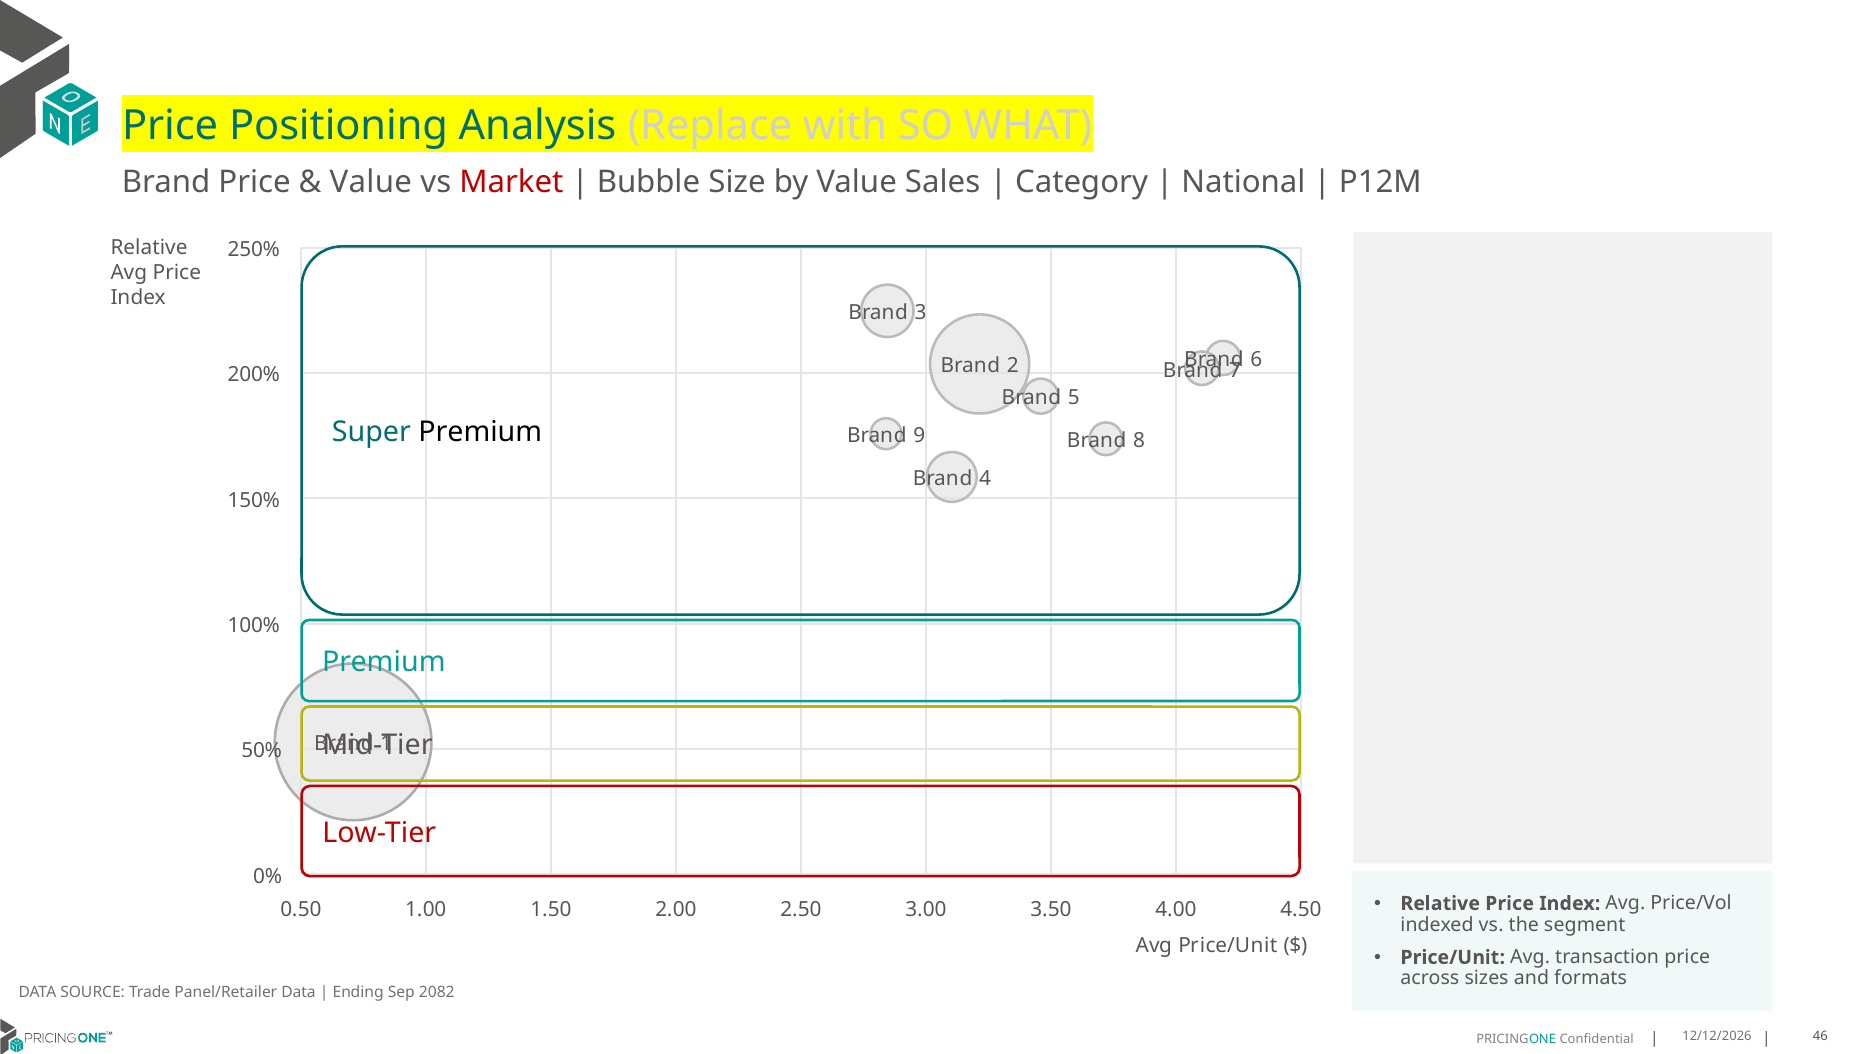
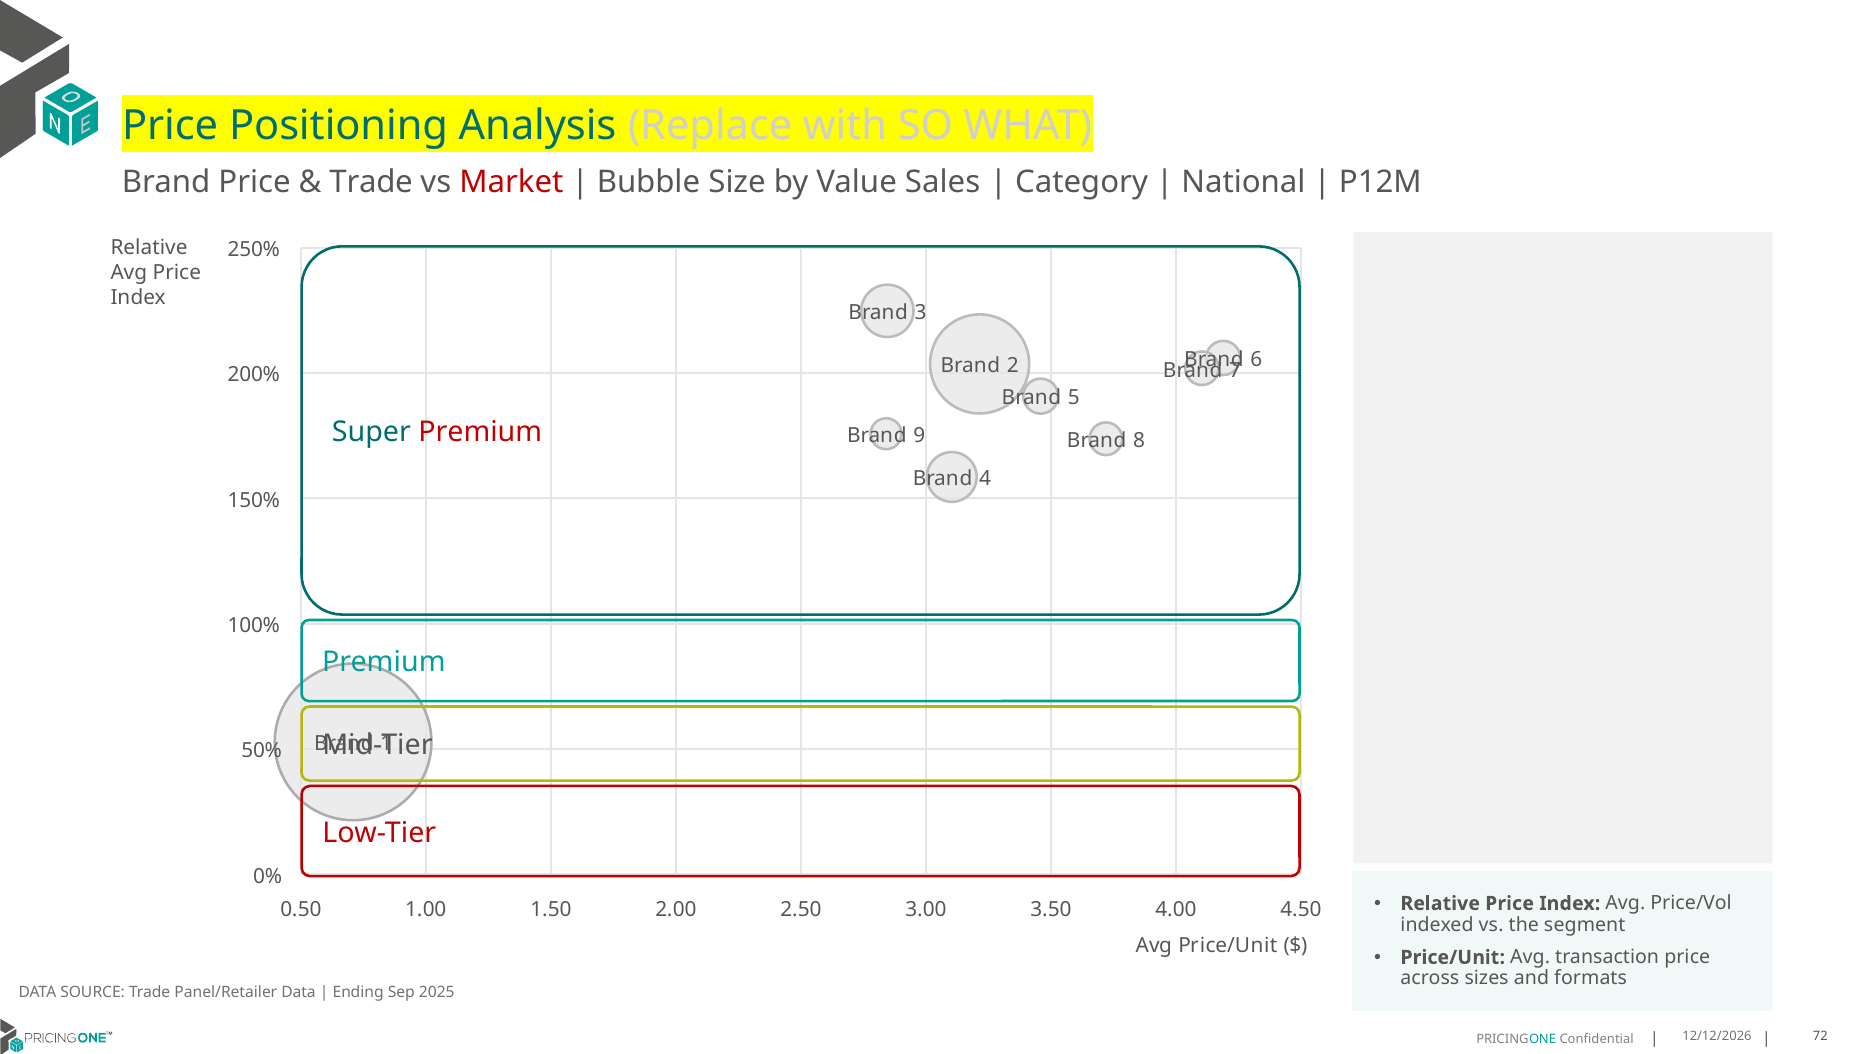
Value at (371, 183): Value -> Trade
Premium at (480, 432) colour: black -> red
2082: 2082 -> 2025
46: 46 -> 72
